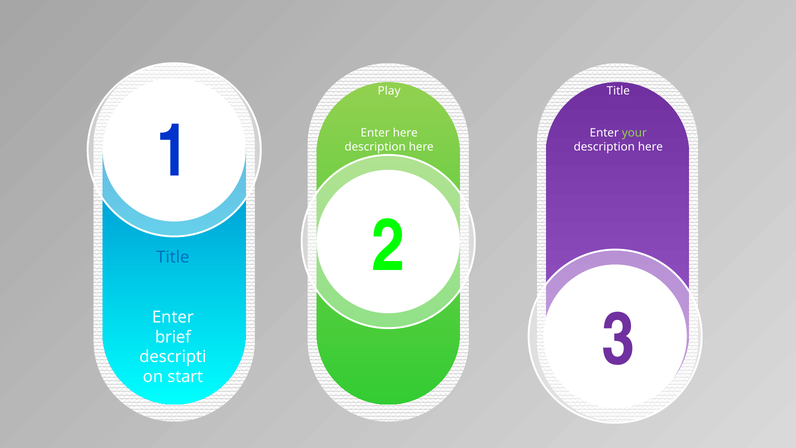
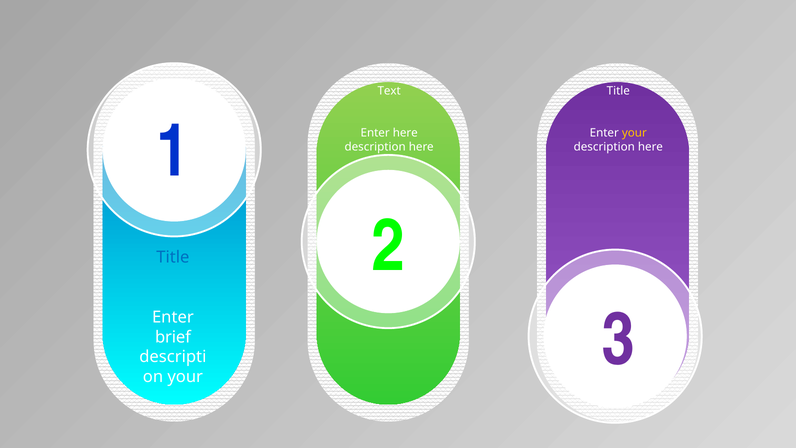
Play: Play -> Text
your at (634, 133) colour: light green -> yellow
start at (185, 377): start -> your
